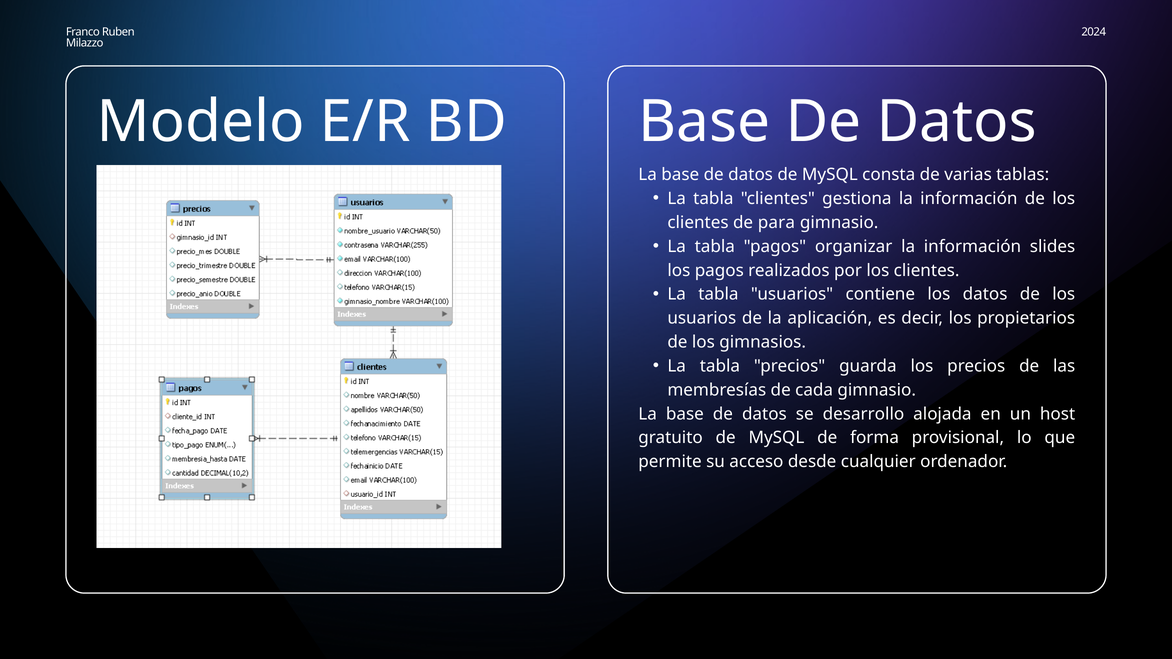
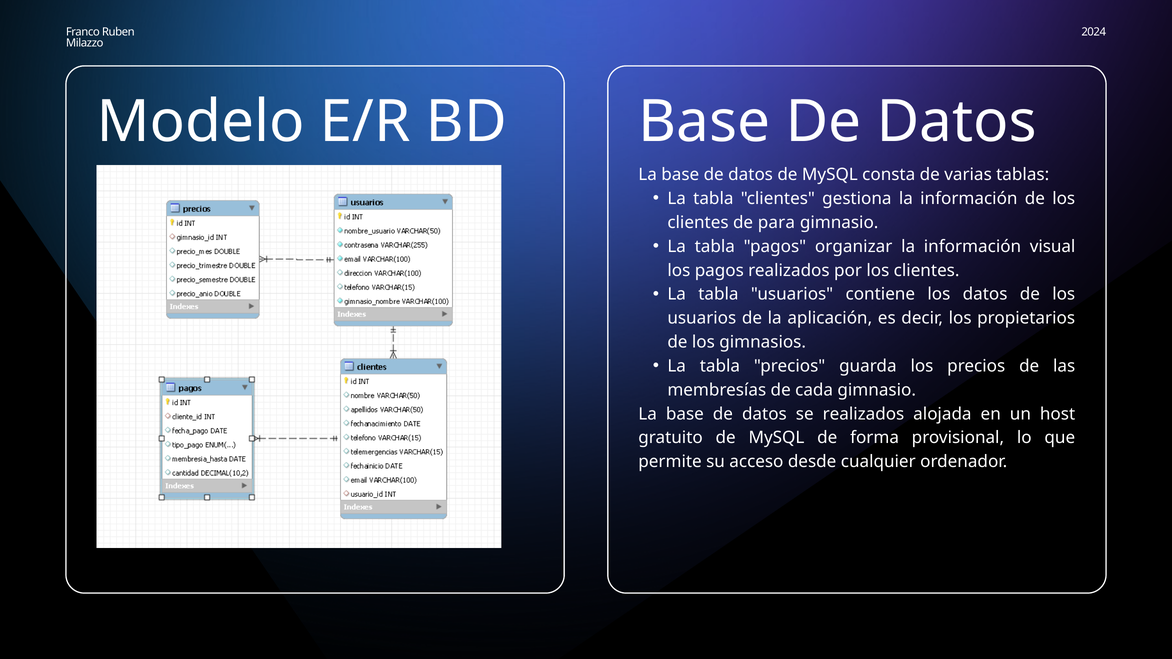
slides: slides -> visual
se desarrollo: desarrollo -> realizados
